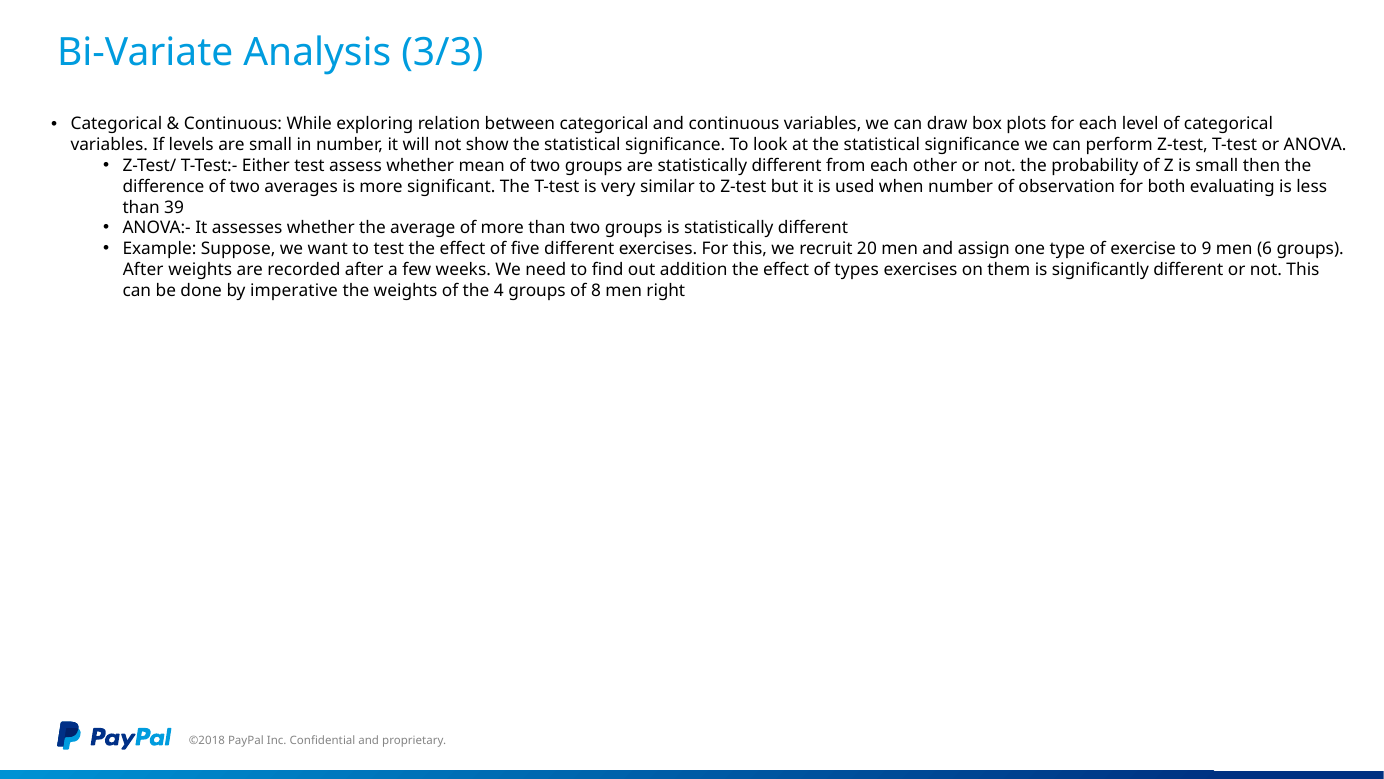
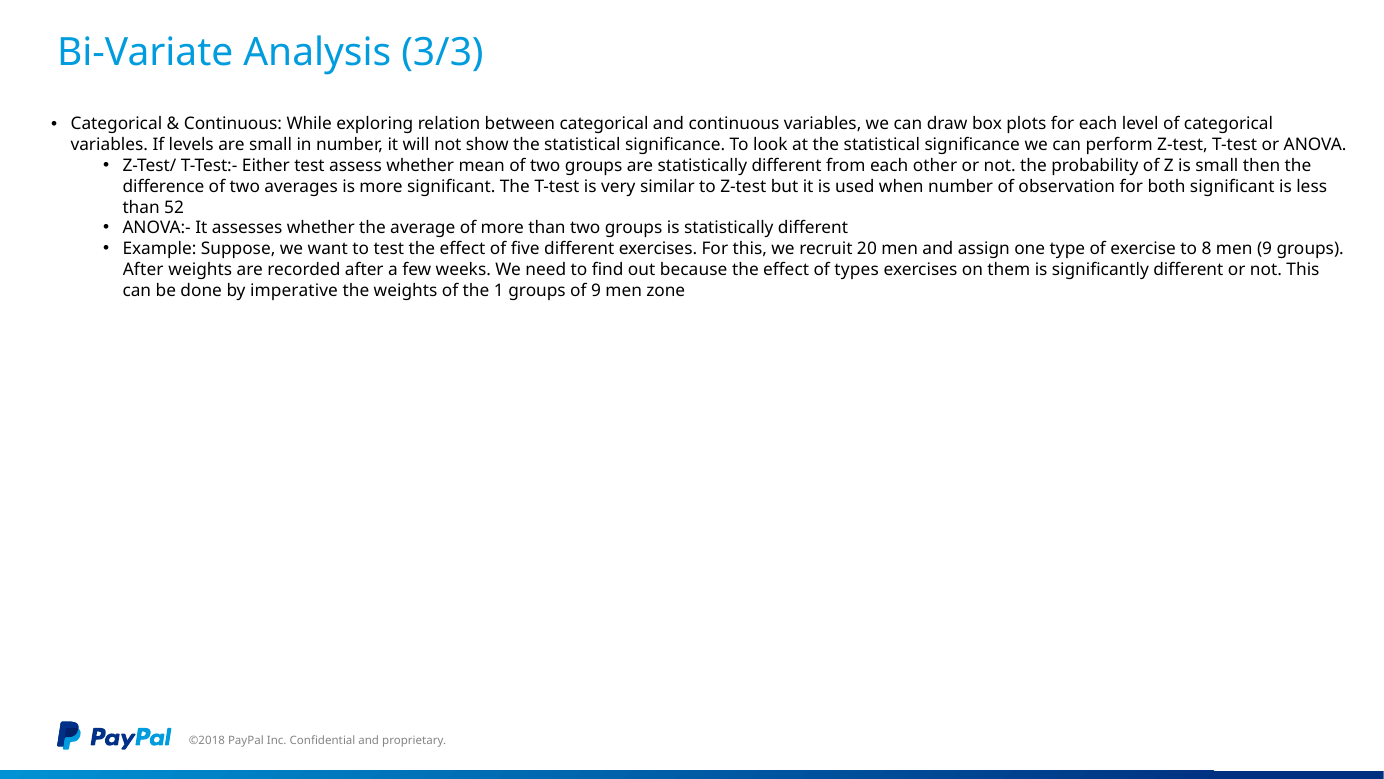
both evaluating: evaluating -> significant
39: 39 -> 52
9: 9 -> 8
men 6: 6 -> 9
addition: addition -> because
4: 4 -> 1
of 8: 8 -> 9
right: right -> zone
